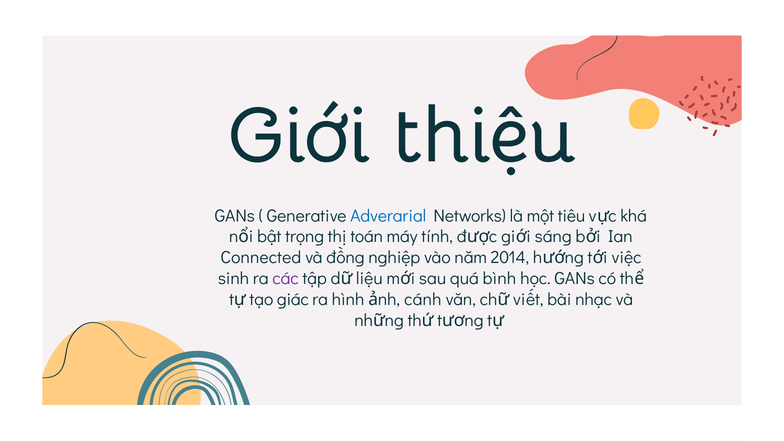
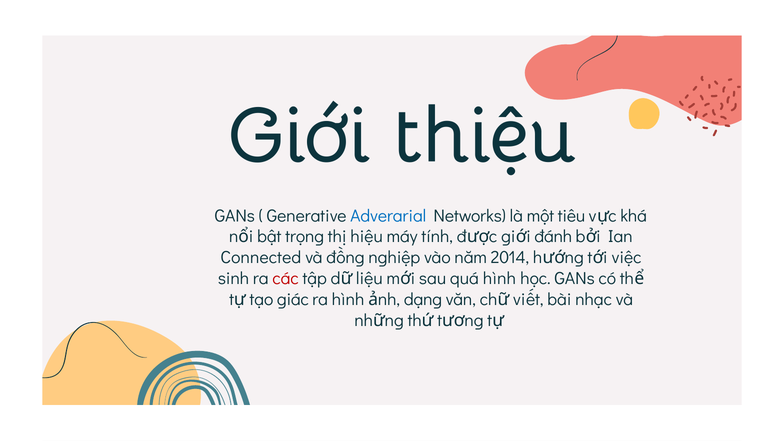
toán: toán -> hiệu
sáng: sáng -> đánh
các colour: purple -> red
quá bình: bình -> hình
cánh: cánh -> dạng
